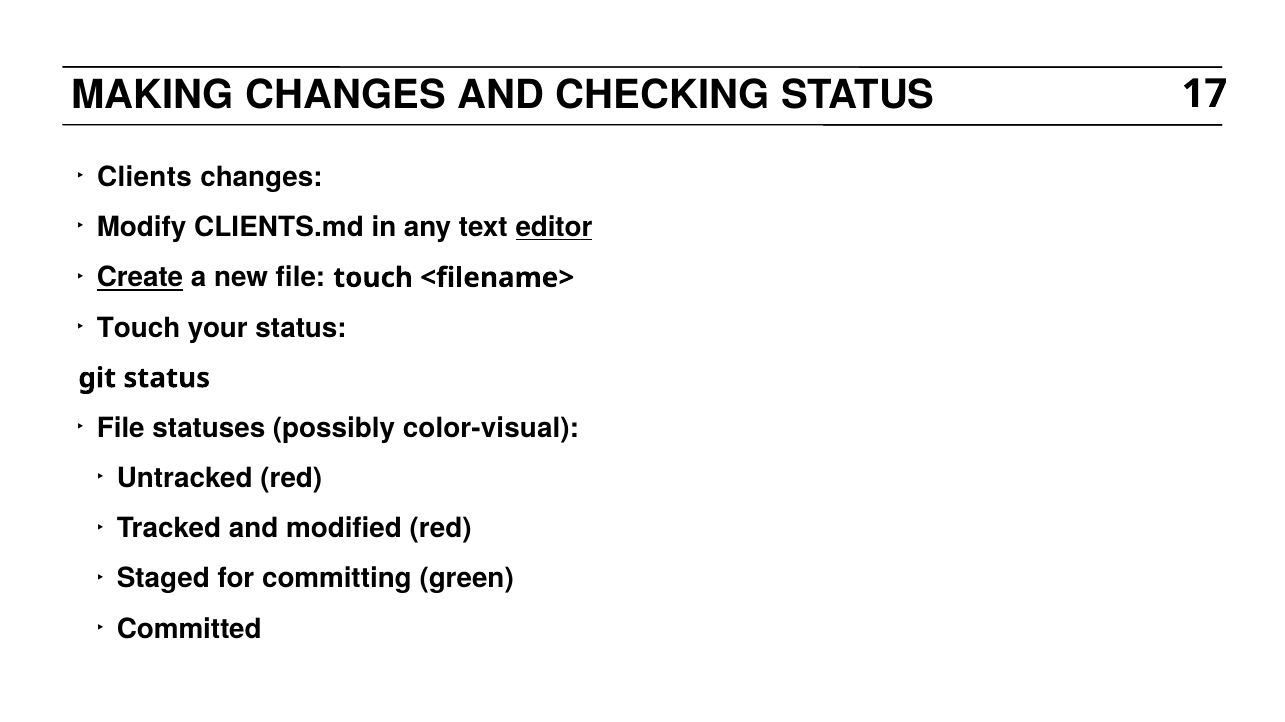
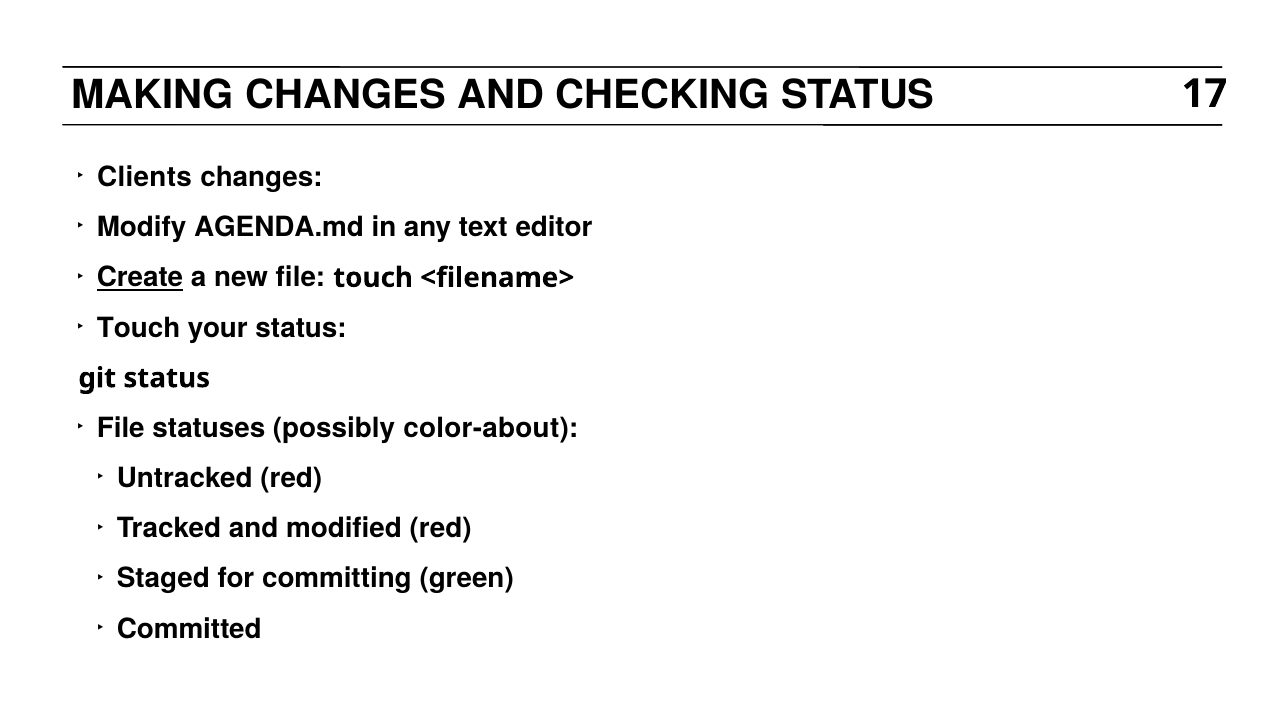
CLIENTS.md: CLIENTS.md -> AGENDA.md
editor underline: present -> none
color-visual: color-visual -> color-about
